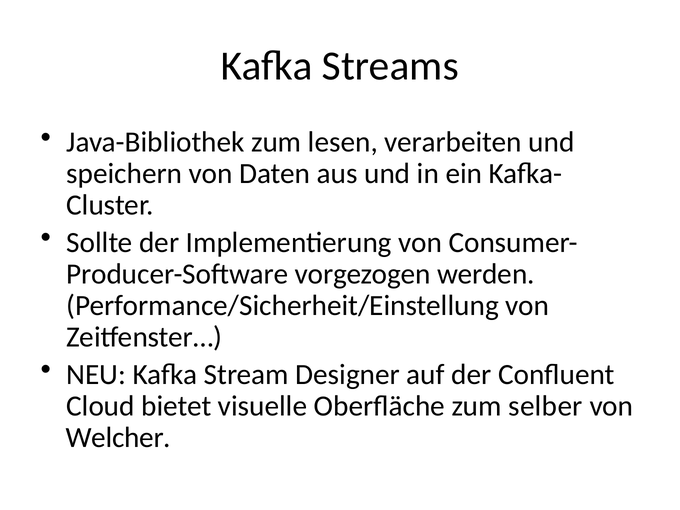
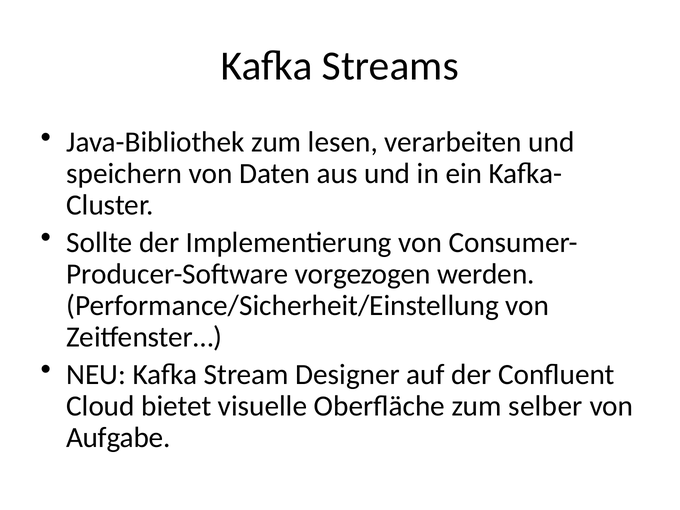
Welcher: Welcher -> Aufgabe
